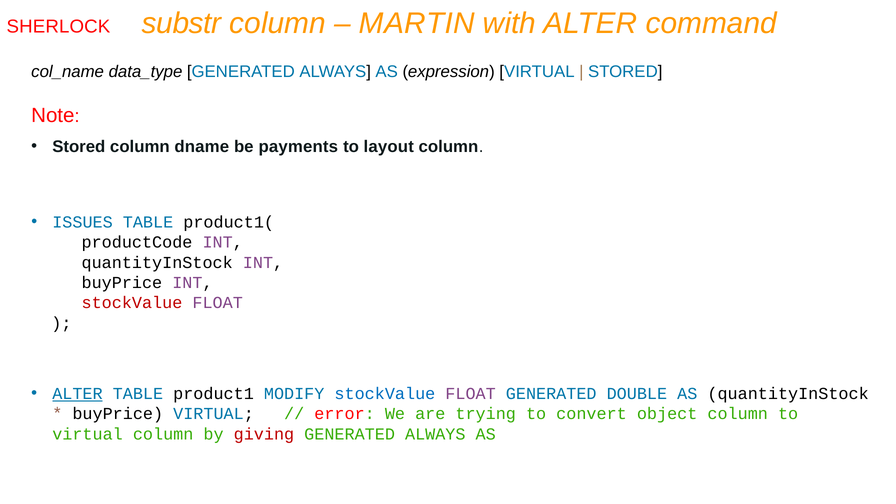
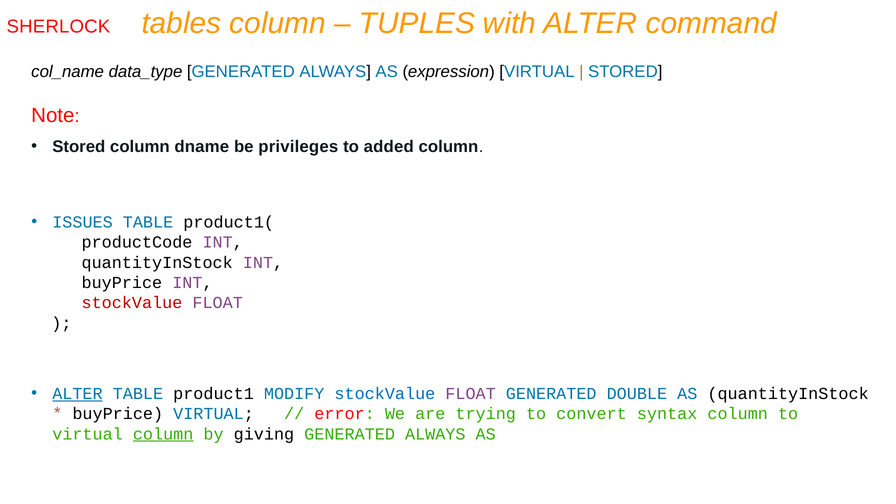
substr: substr -> tables
MARTIN: MARTIN -> TUPLES
payments: payments -> privileges
layout: layout -> added
object: object -> syntax
column at (163, 434) underline: none -> present
giving colour: red -> black
